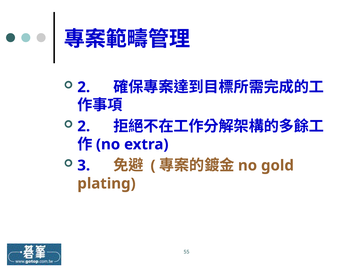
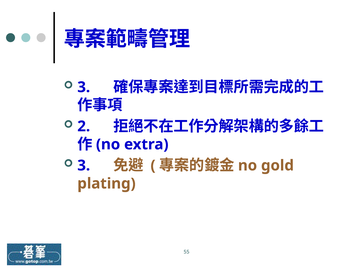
2 at (84, 87): 2 -> 3
